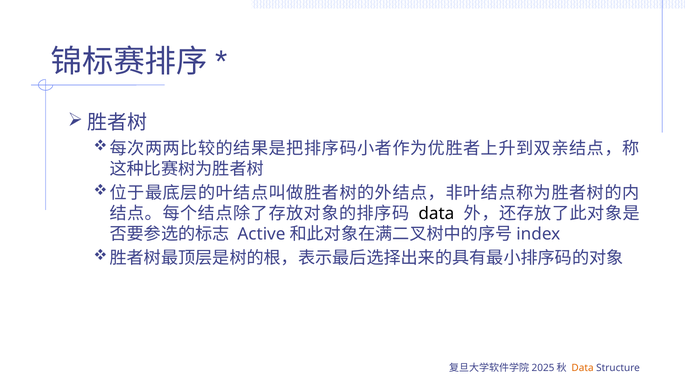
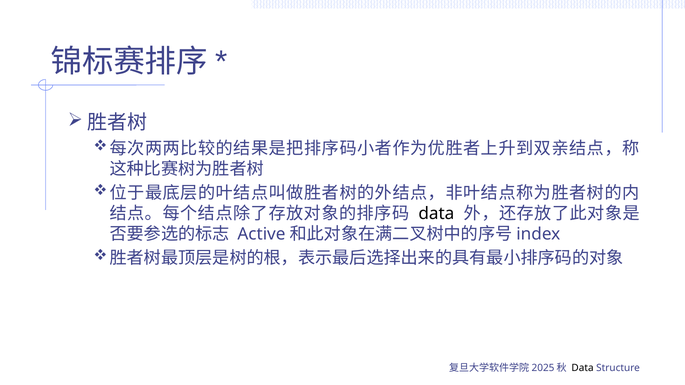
Data at (583, 368) colour: orange -> black
